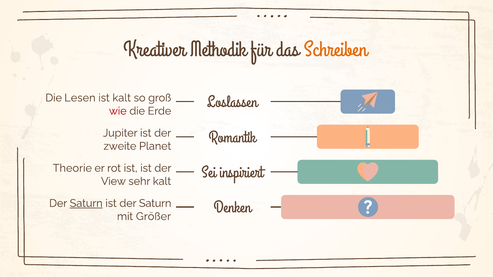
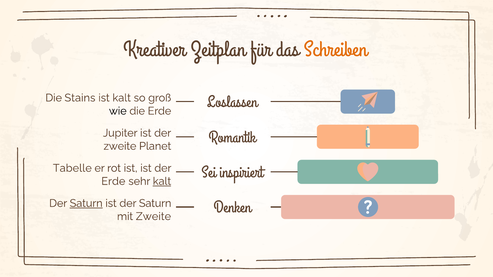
Methodik: Methodik -> Zeitplan
Lesen: Lesen -> Stains
wie colour: red -> black
Theorie: Theorie -> Tabelle
View at (113, 181): View -> Erde
kalt at (162, 181) underline: none -> present
mit Größer: Größer -> Zweite
